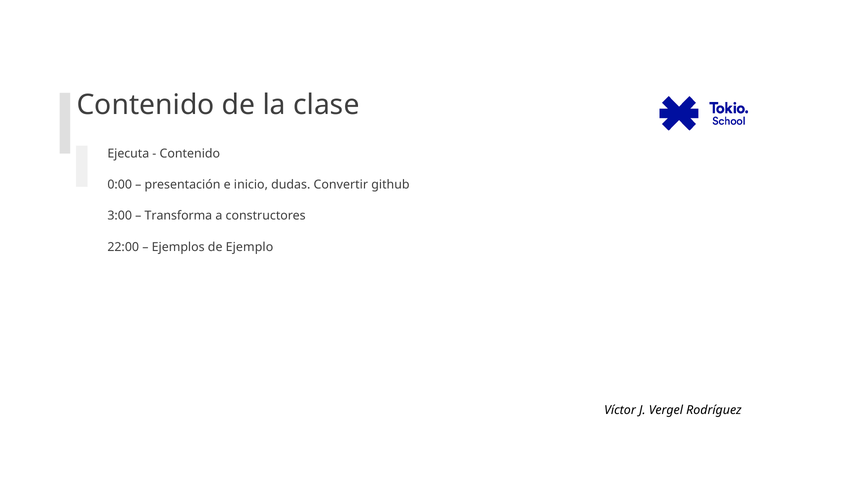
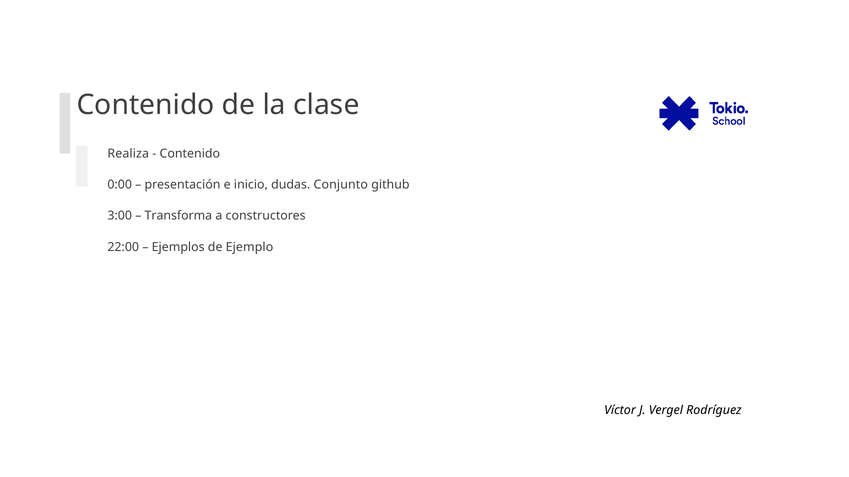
Ejecuta: Ejecuta -> Realiza
Convertir: Convertir -> Conjunto
